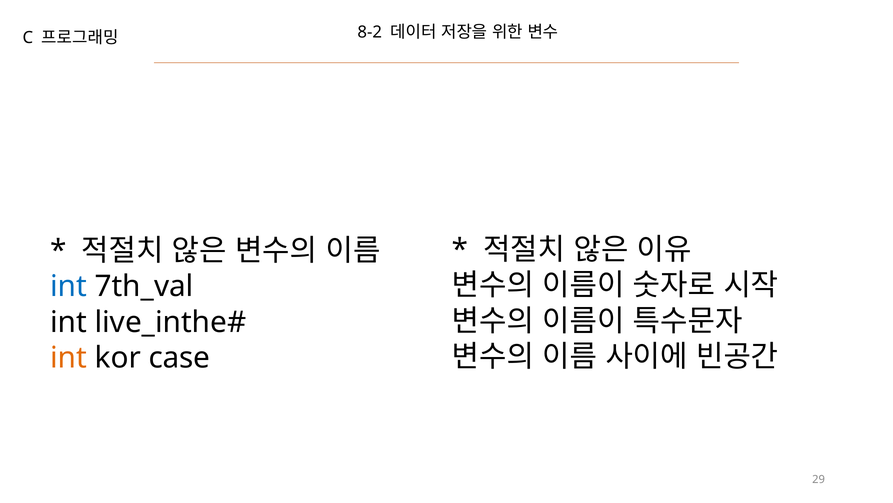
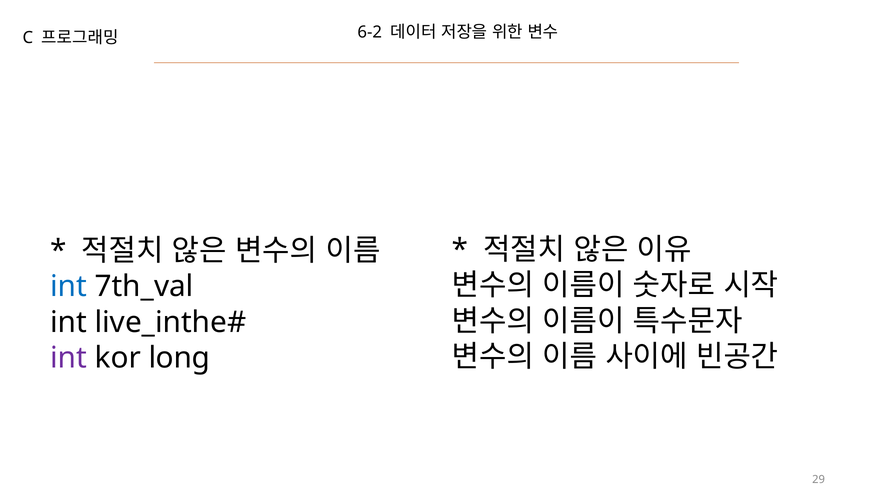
8-2: 8-2 -> 6-2
int at (69, 358) colour: orange -> purple
case: case -> long
